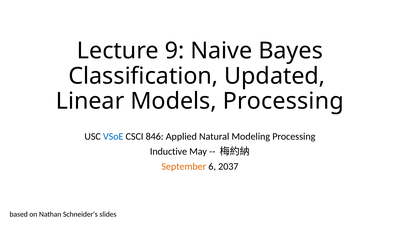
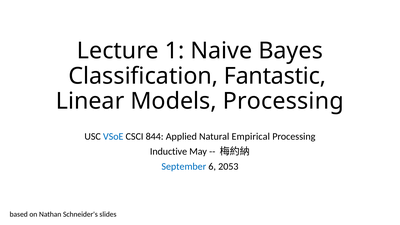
9: 9 -> 1
Updated: Updated -> Fantastic
846: 846 -> 844
Modeling: Modeling -> Empirical
September colour: orange -> blue
2037: 2037 -> 2053
